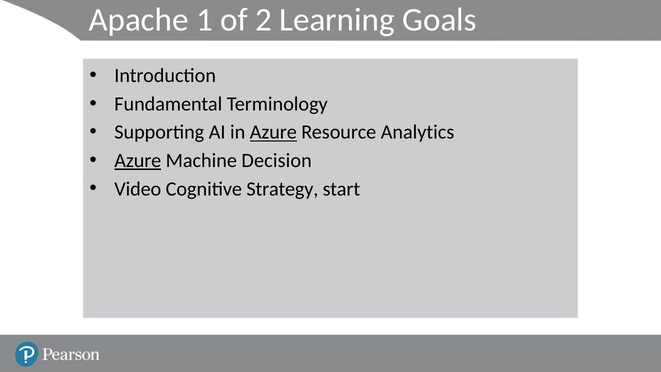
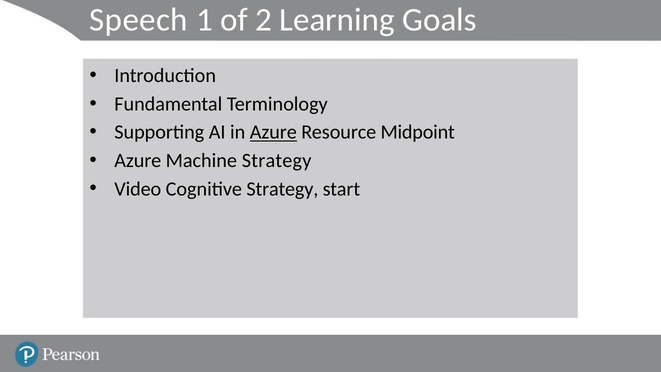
Apache: Apache -> Speech
Analytics: Analytics -> Midpoint
Azure at (138, 161) underline: present -> none
Machine Decision: Decision -> Strategy
